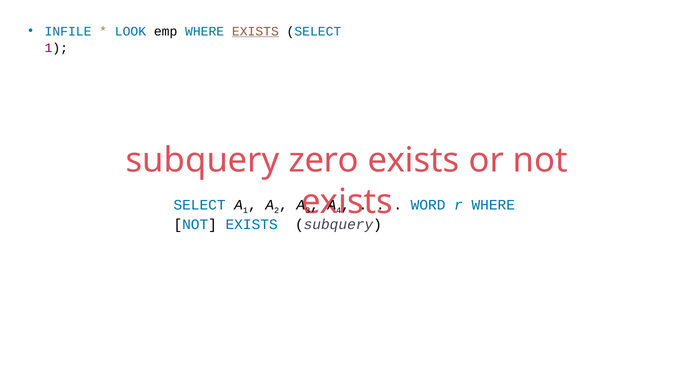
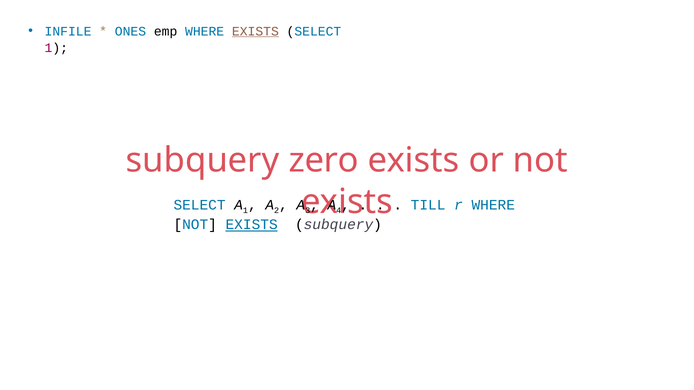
LOOK: LOOK -> ONES
WORD: WORD -> TILL
EXISTS at (252, 225) underline: none -> present
